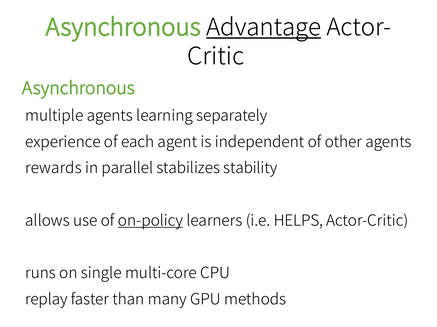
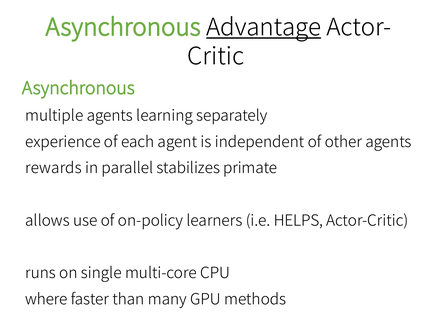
stability: stability -> primate
on-policy underline: present -> none
replay: replay -> where
